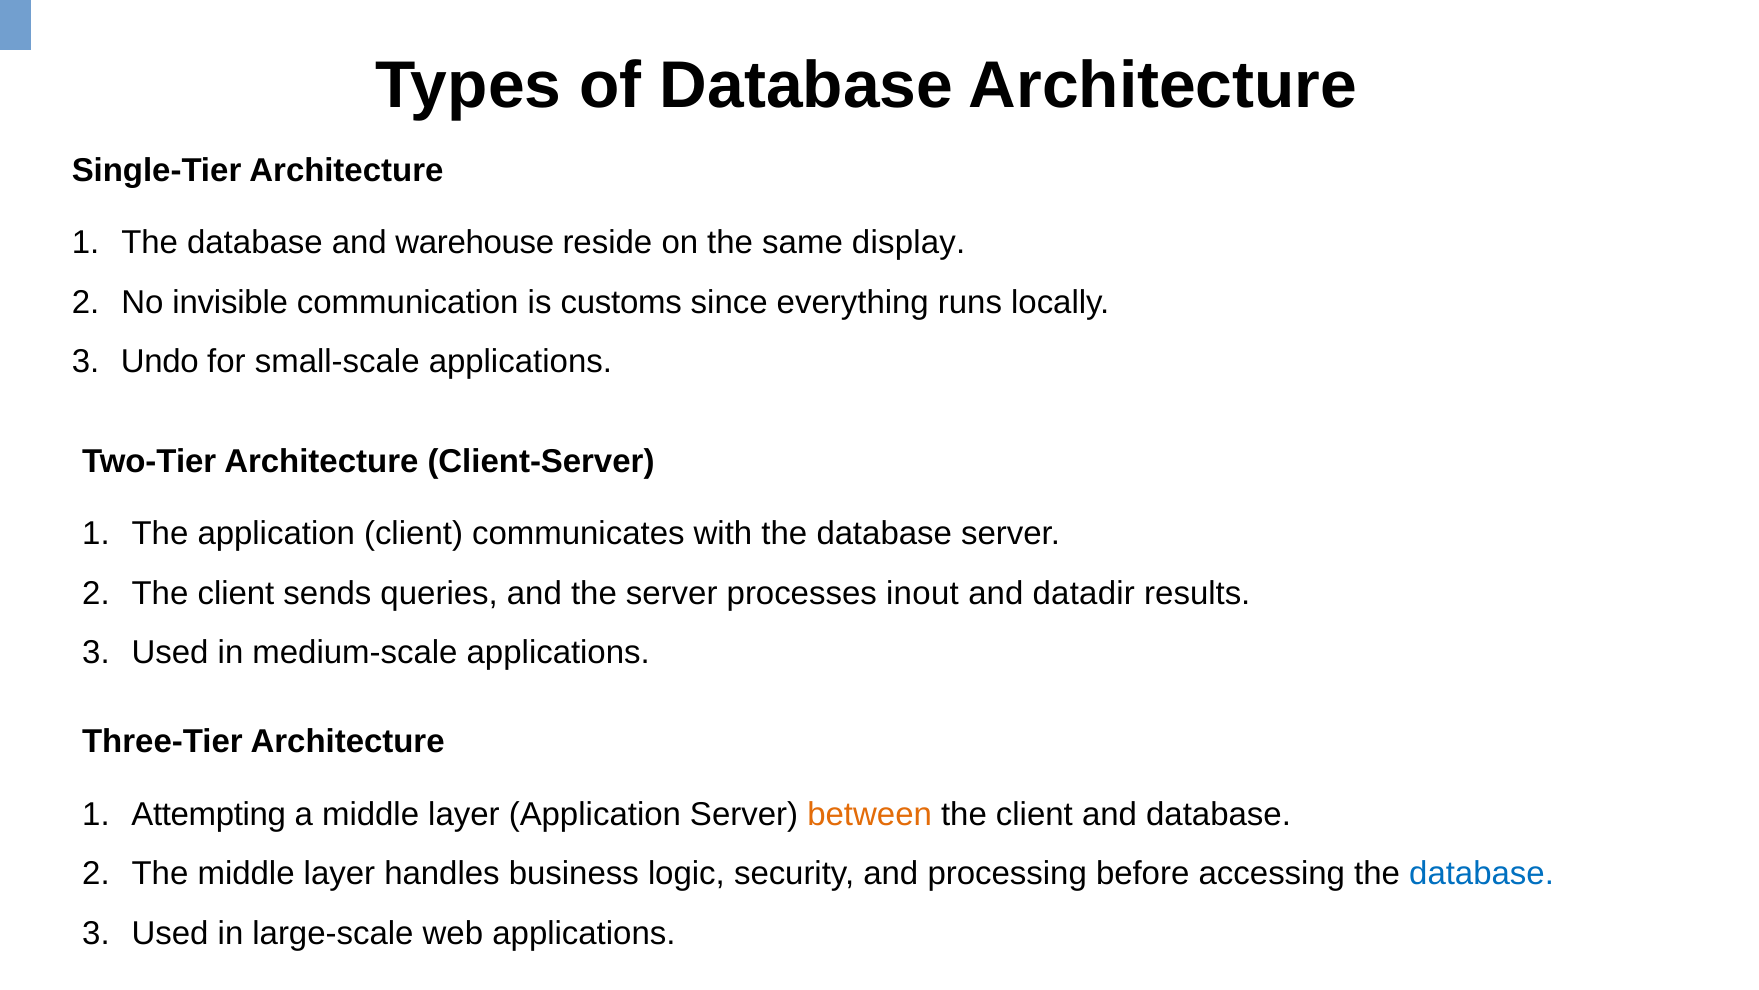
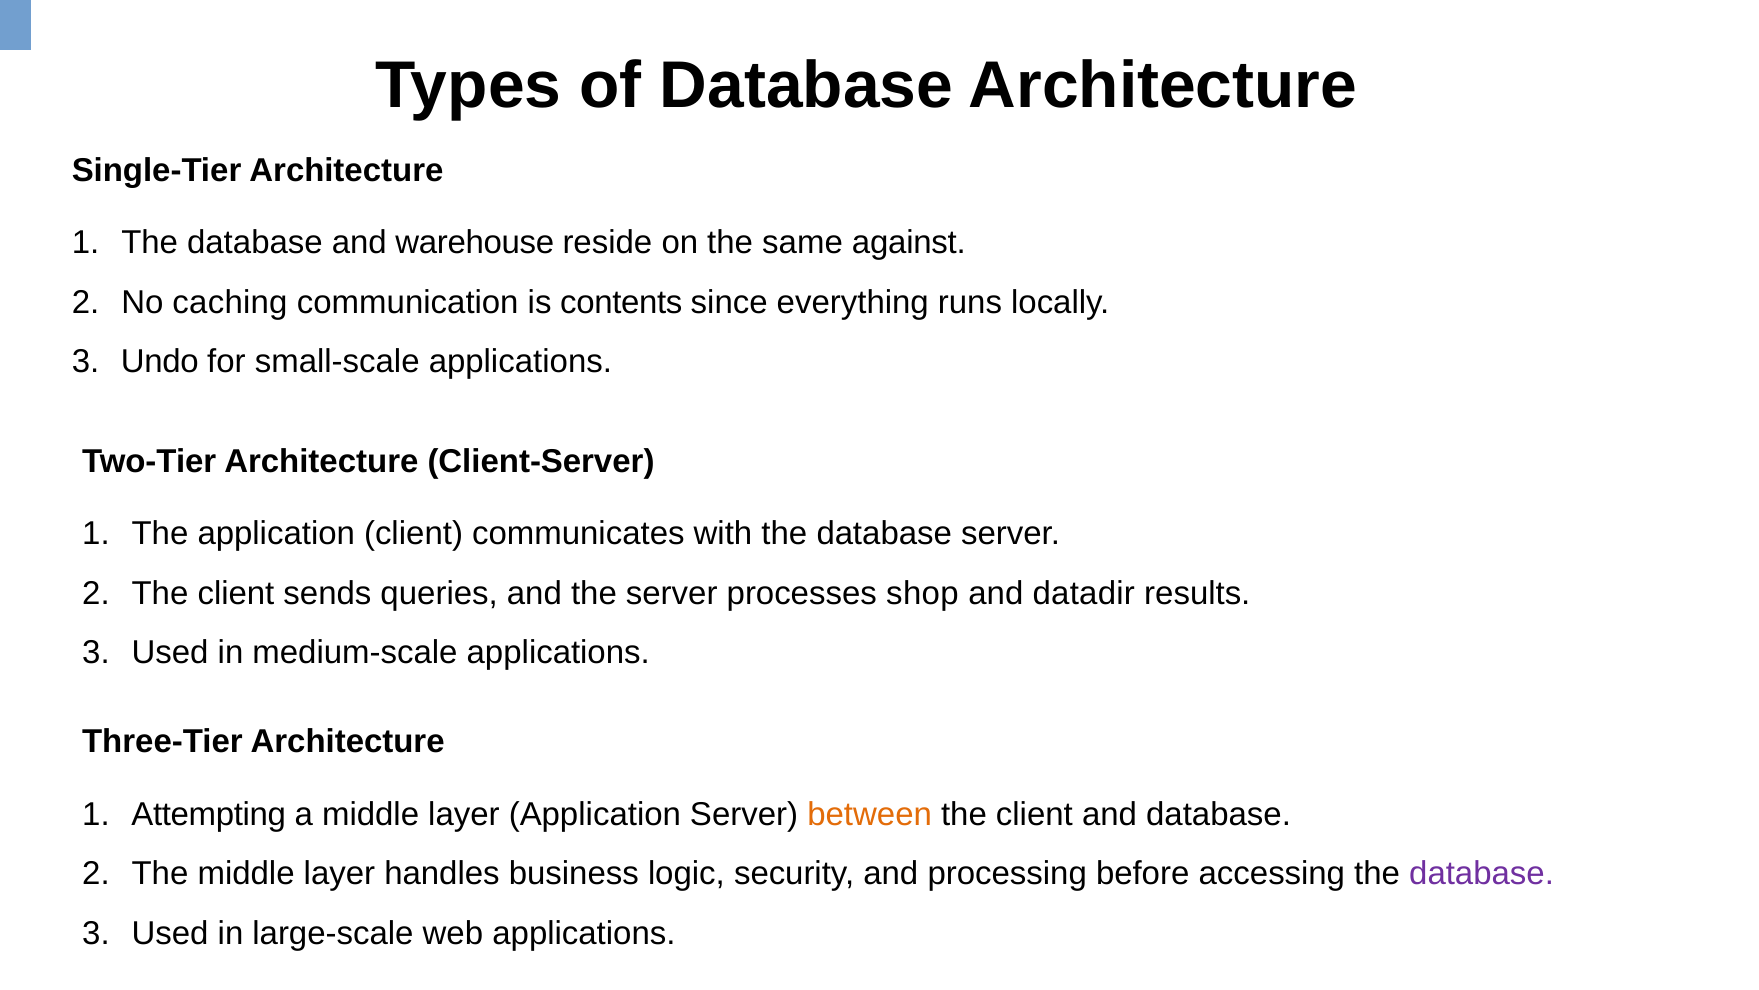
display: display -> against
invisible: invisible -> caching
customs: customs -> contents
inout: inout -> shop
database at (1482, 873) colour: blue -> purple
